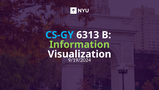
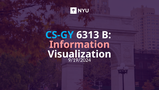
Information colour: light green -> pink
